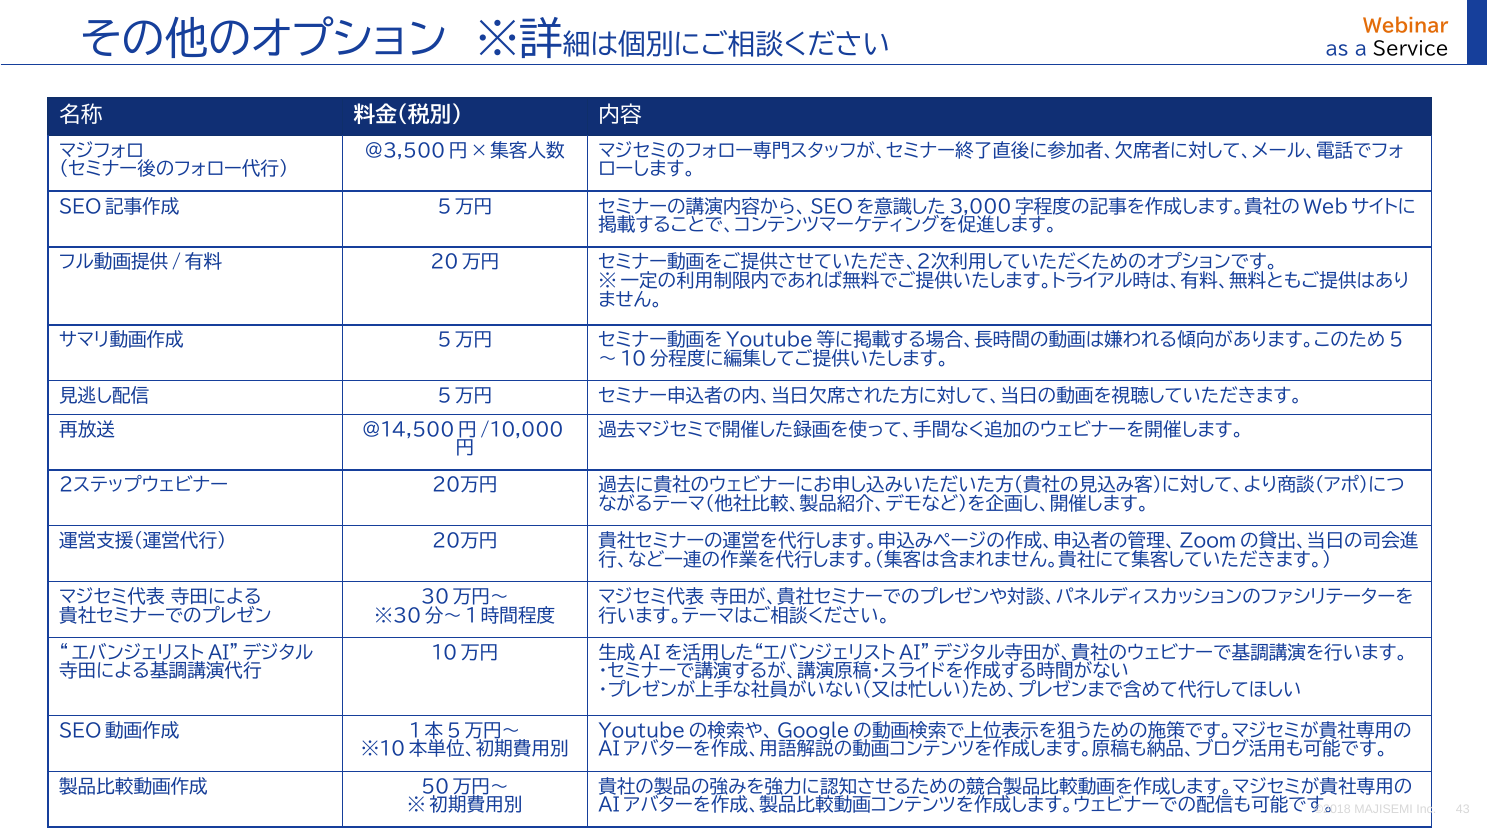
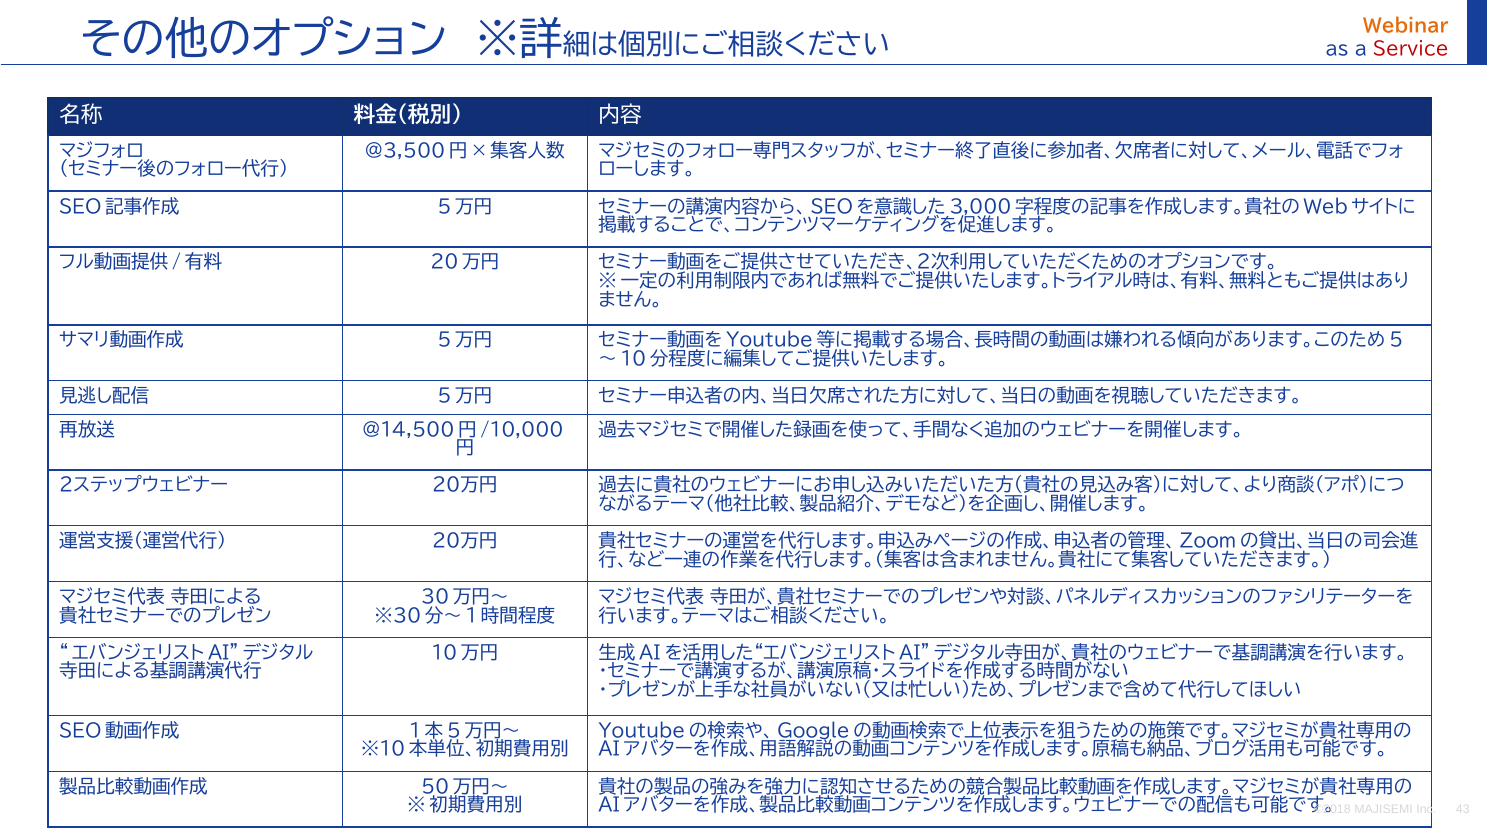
Service colour: black -> red
